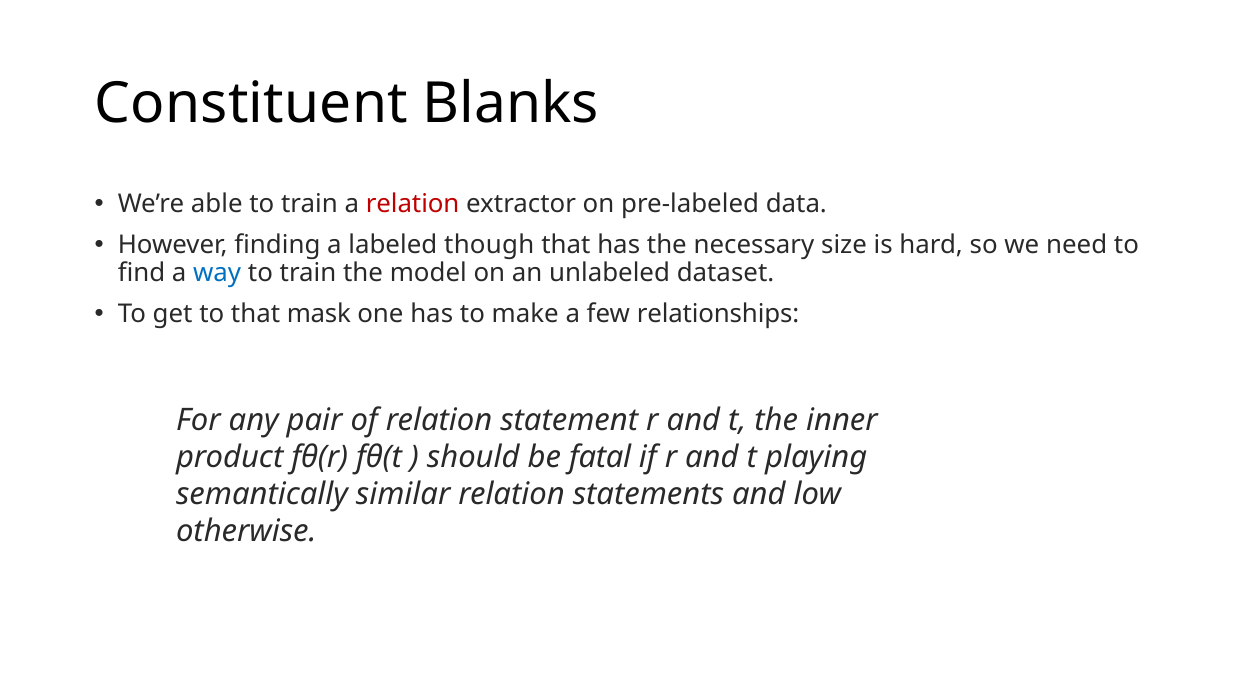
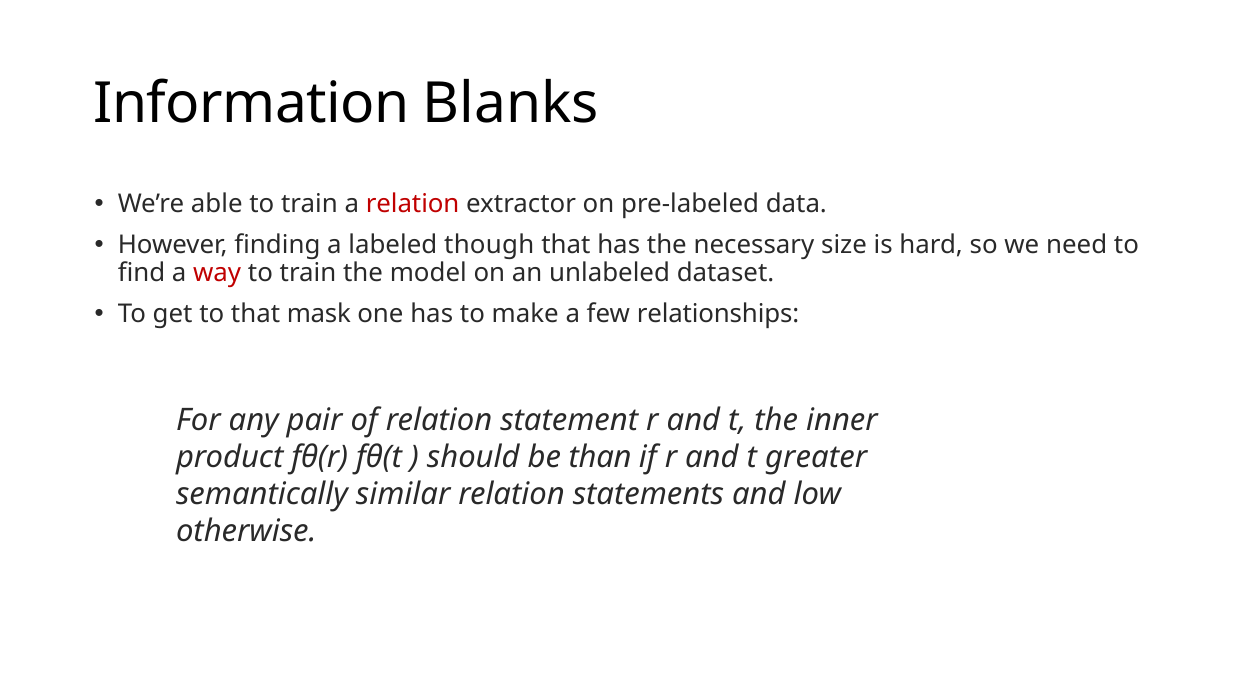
Constituent: Constituent -> Information
way colour: blue -> red
fatal: fatal -> than
playing: playing -> greater
